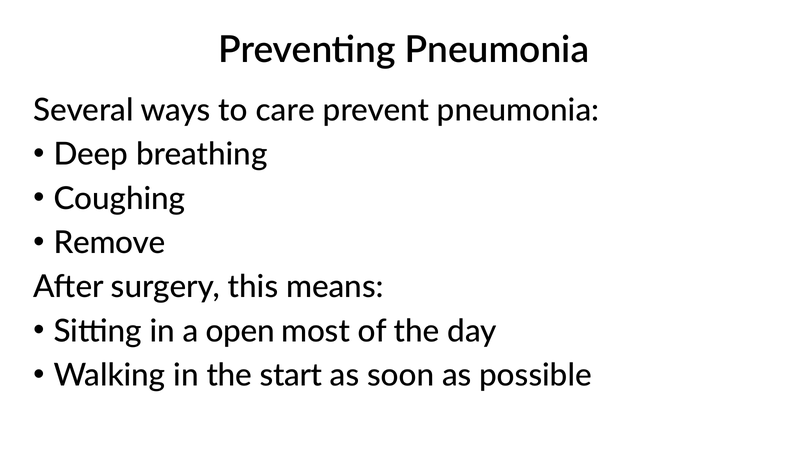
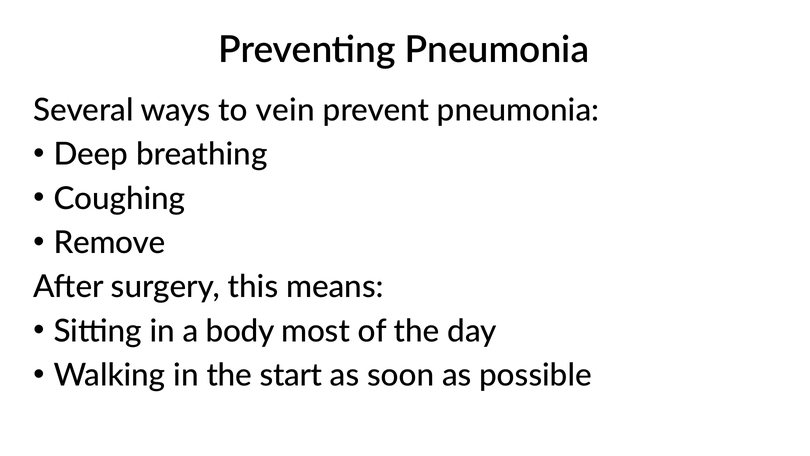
care: care -> vein
open: open -> body
